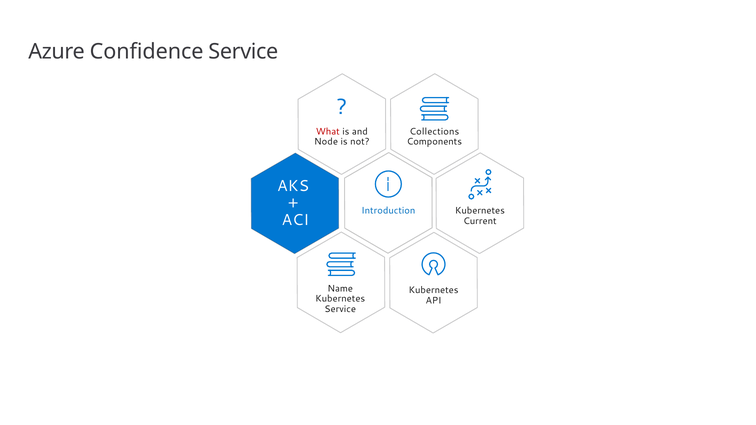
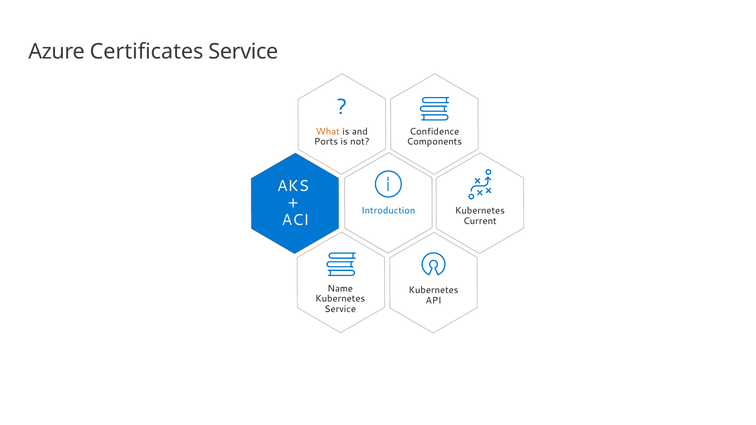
Confidence: Confidence -> Certificates
What colour: red -> orange
Collections: Collections -> Confidence
Node: Node -> Ports
